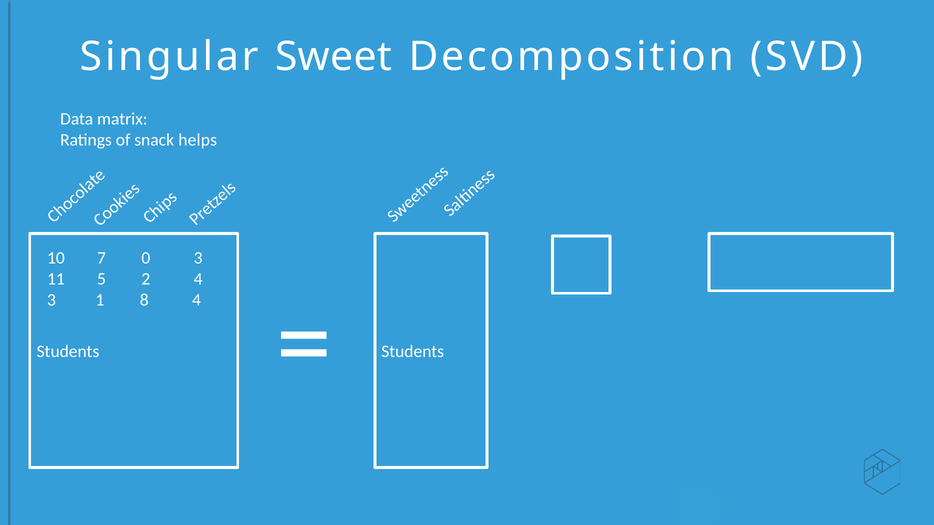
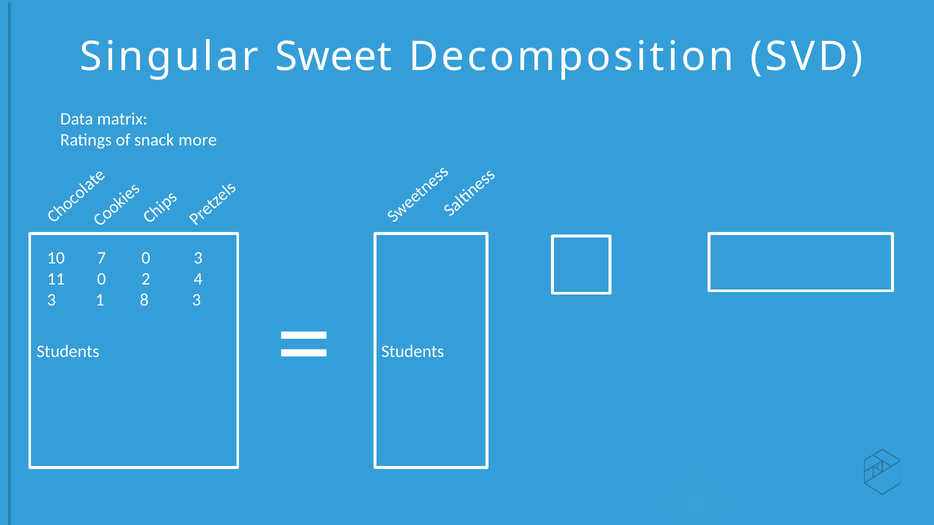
helps: helps -> more
5 at (101, 279): 5 -> 0
8 4: 4 -> 3
